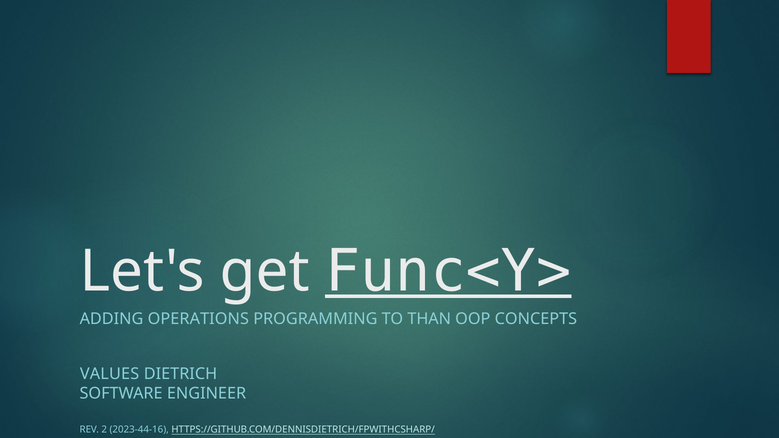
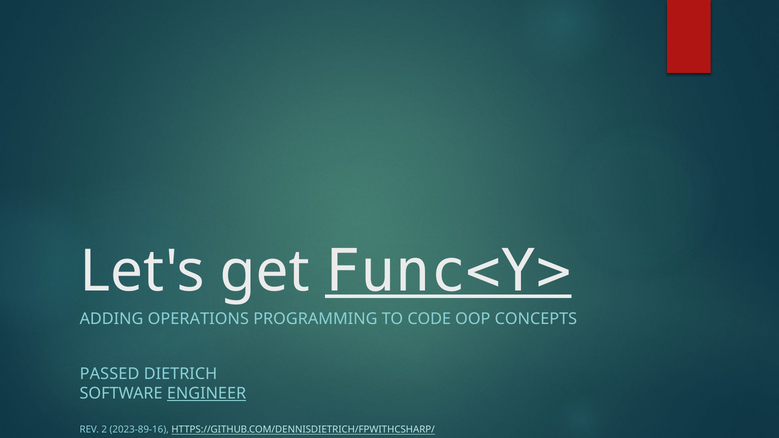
THAN: THAN -> CODE
VALUES: VALUES -> PASSED
ENGINEER underline: none -> present
2023-44-16: 2023-44-16 -> 2023-89-16
